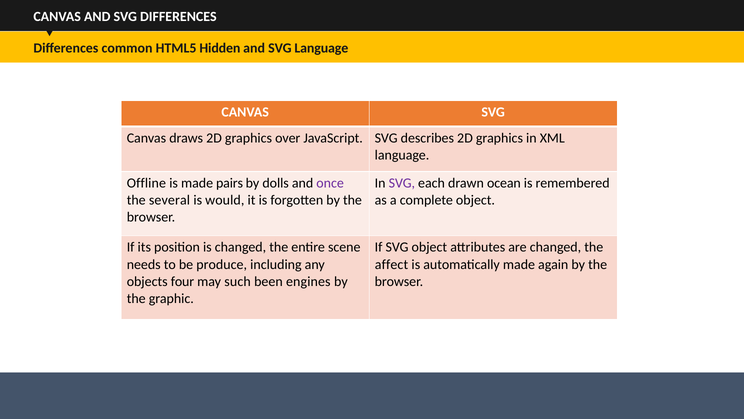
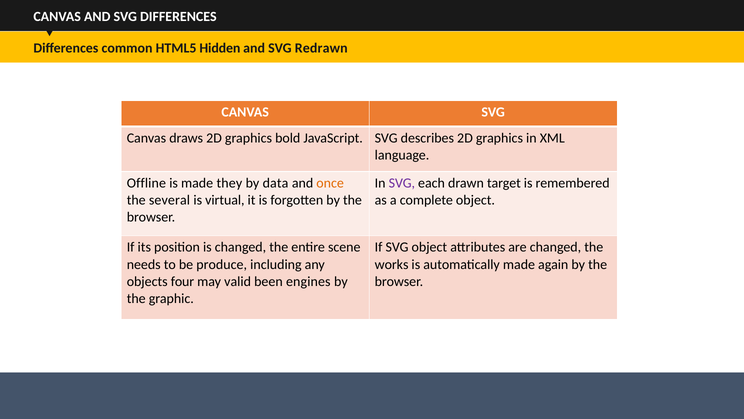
SVG Language: Language -> Redrawn
over: over -> bold
pairs: pairs -> they
dolls: dolls -> data
once colour: purple -> orange
ocean: ocean -> target
would: would -> virtual
affect: affect -> works
such: such -> valid
